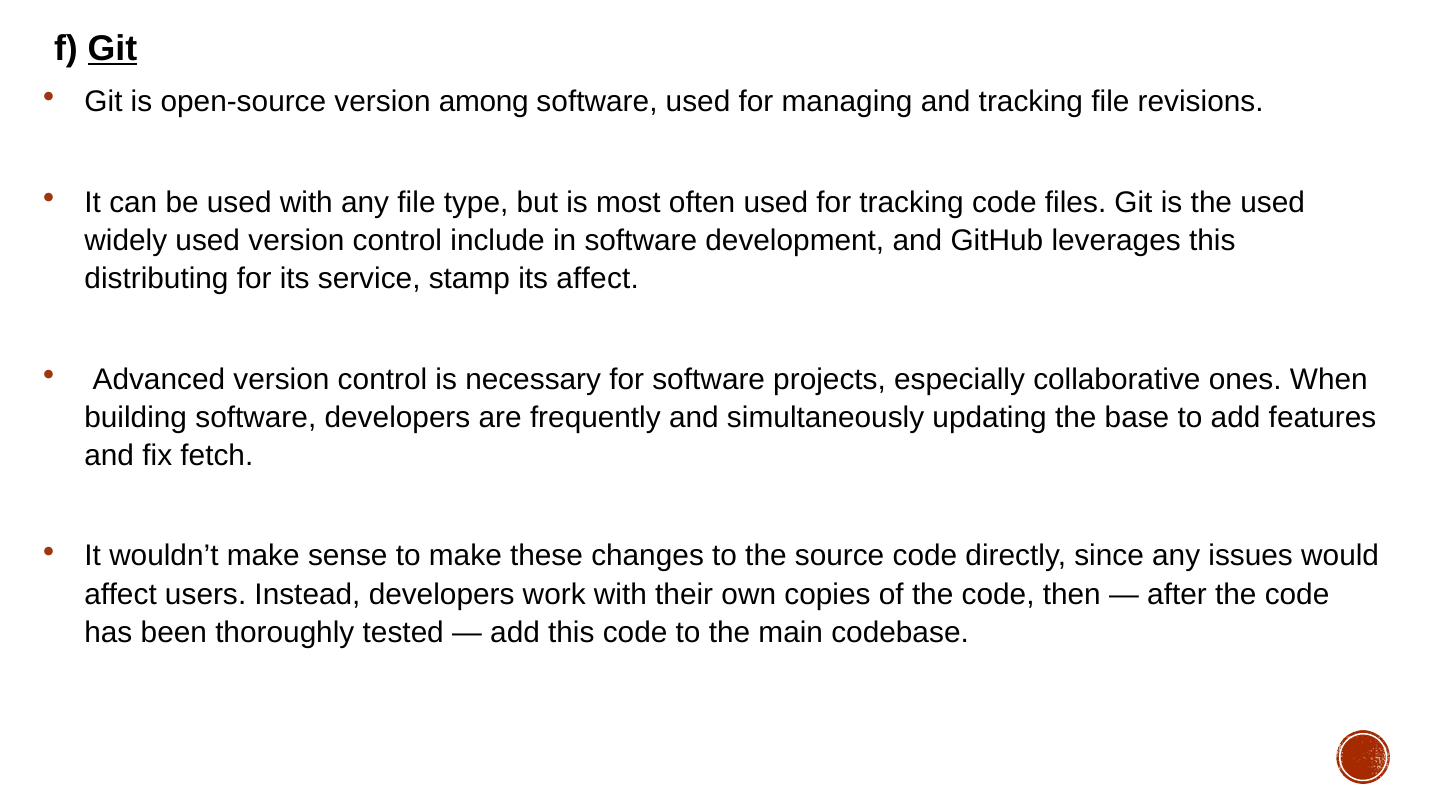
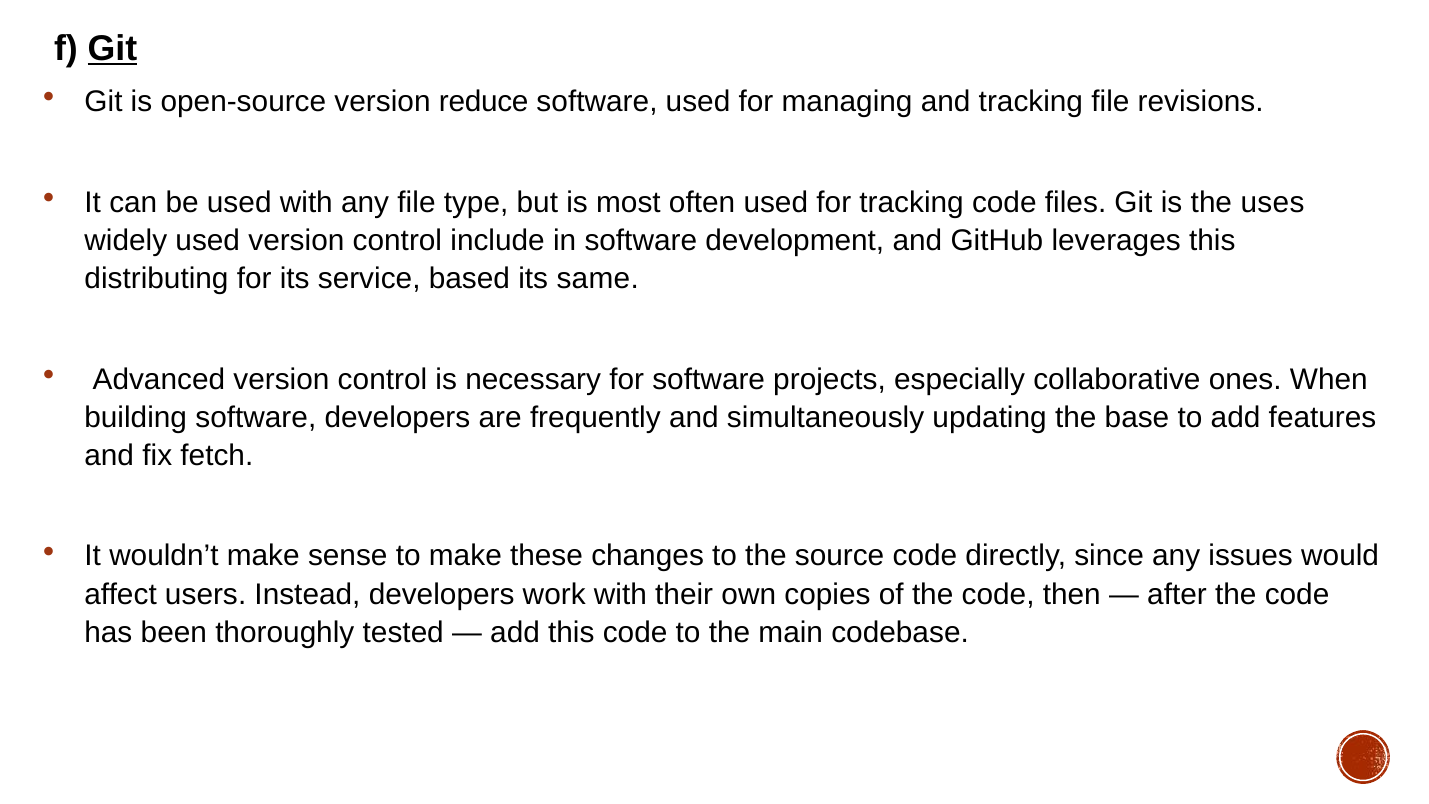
among: among -> reduce
the used: used -> uses
stamp: stamp -> based
its affect: affect -> same
